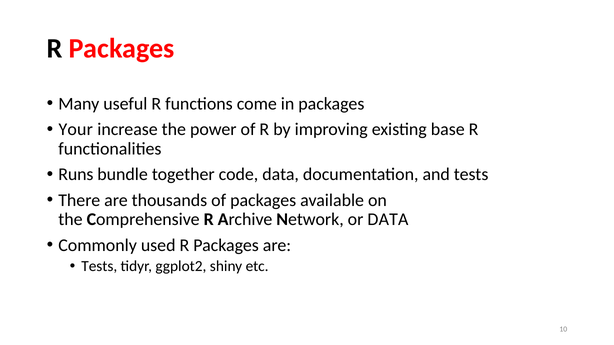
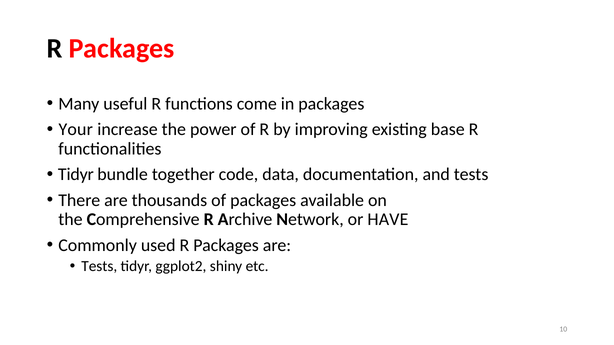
Runs at (76, 175): Runs -> Tidyr
or DATA: DATA -> HAVE
